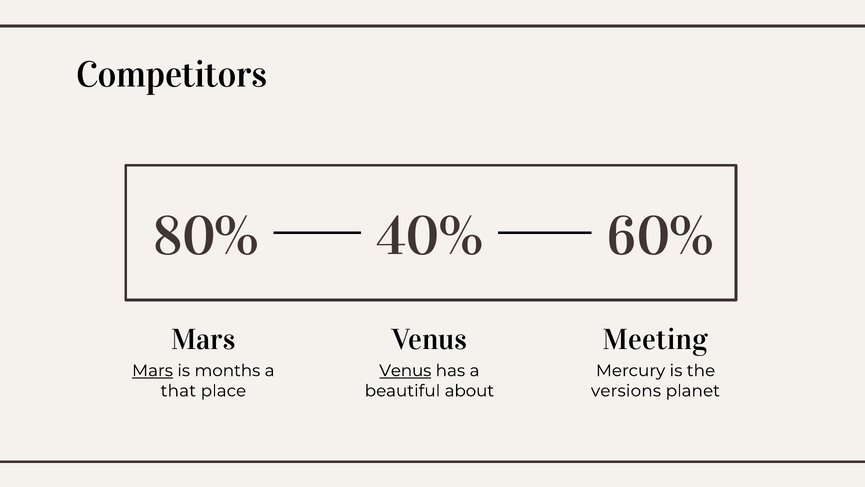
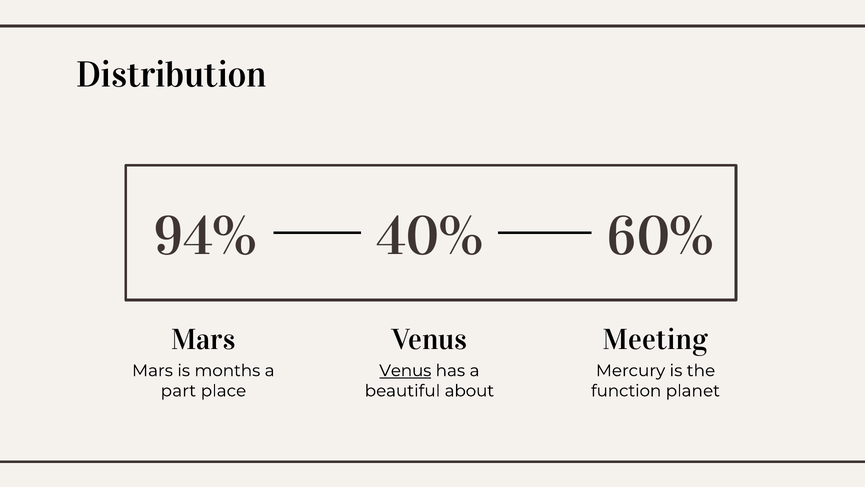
Competitors: Competitors -> Distribution
80%: 80% -> 94%
Mars at (152, 370) underline: present -> none
that: that -> part
versions: versions -> function
